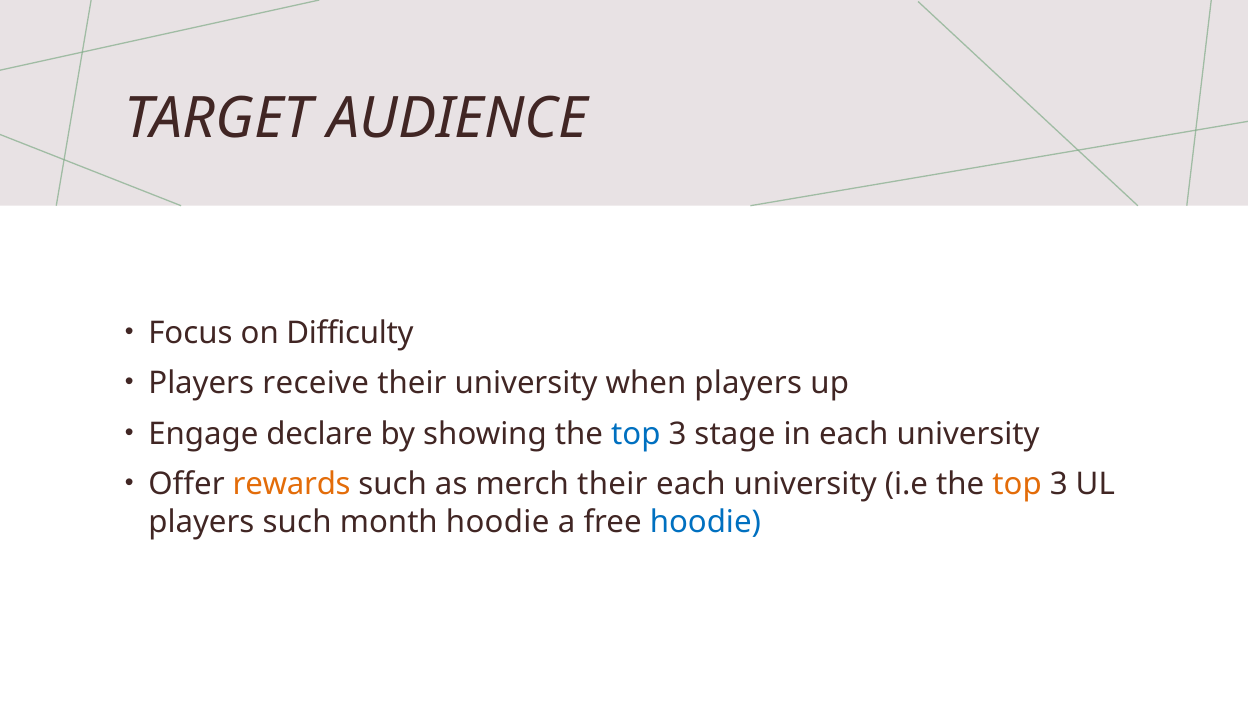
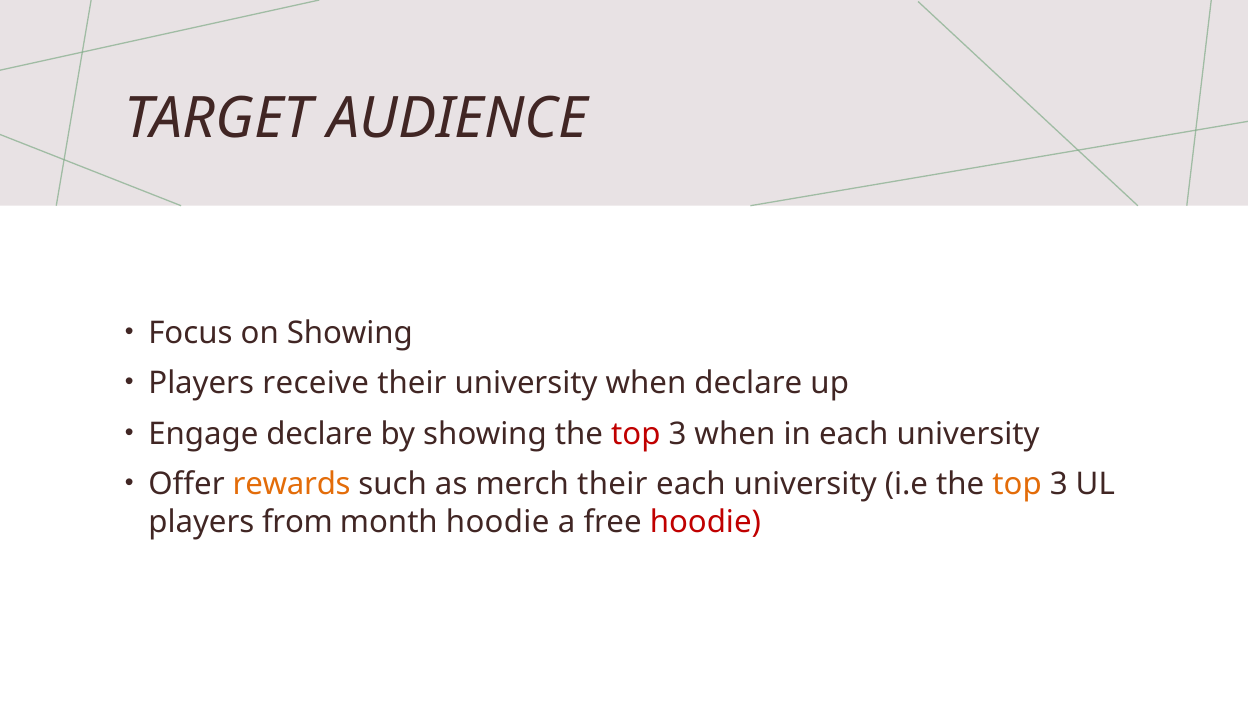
on Difficulty: Difficulty -> Showing
when players: players -> declare
top at (636, 434) colour: blue -> red
3 stage: stage -> when
players such: such -> from
hoodie at (705, 522) colour: blue -> red
